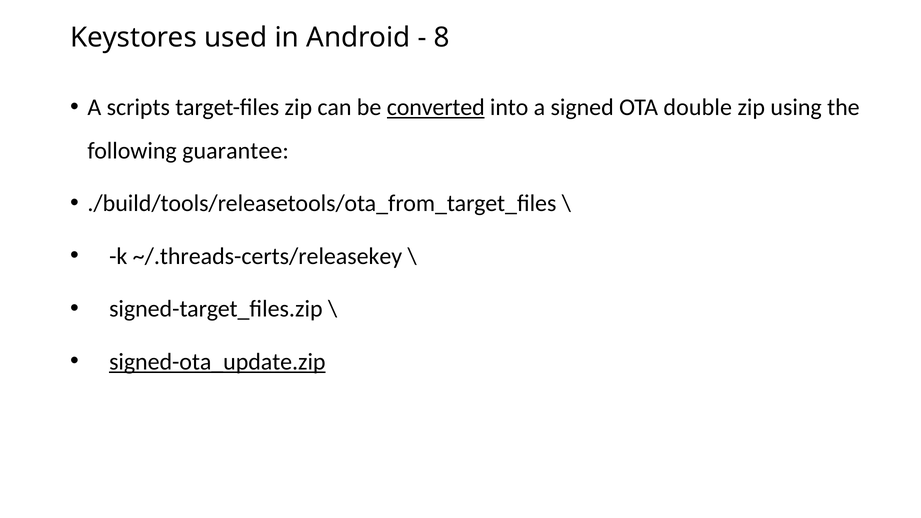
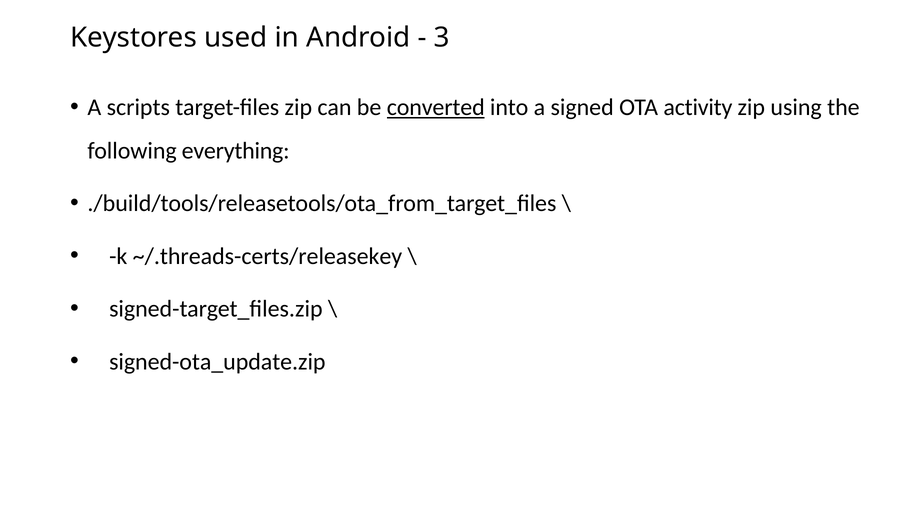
8: 8 -> 3
double: double -> activity
guarantee: guarantee -> everything
signed-ota_update.zip underline: present -> none
